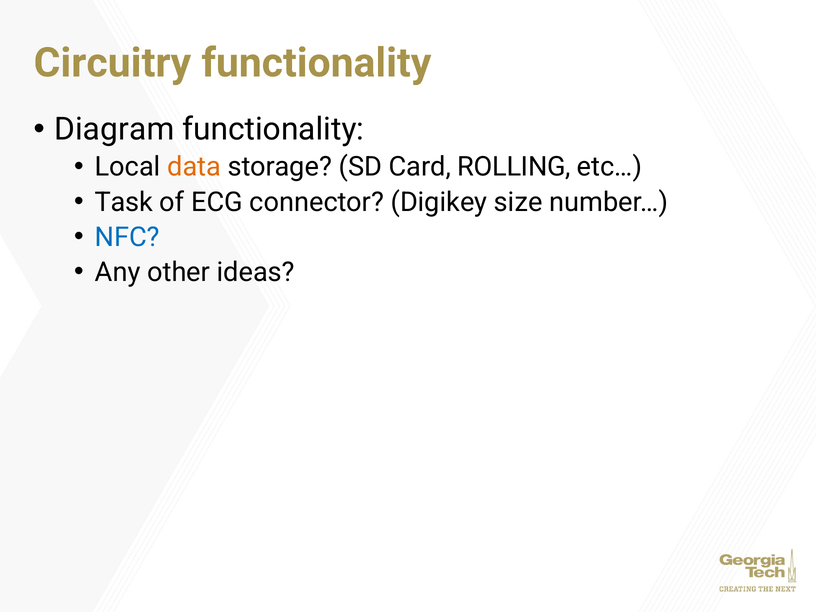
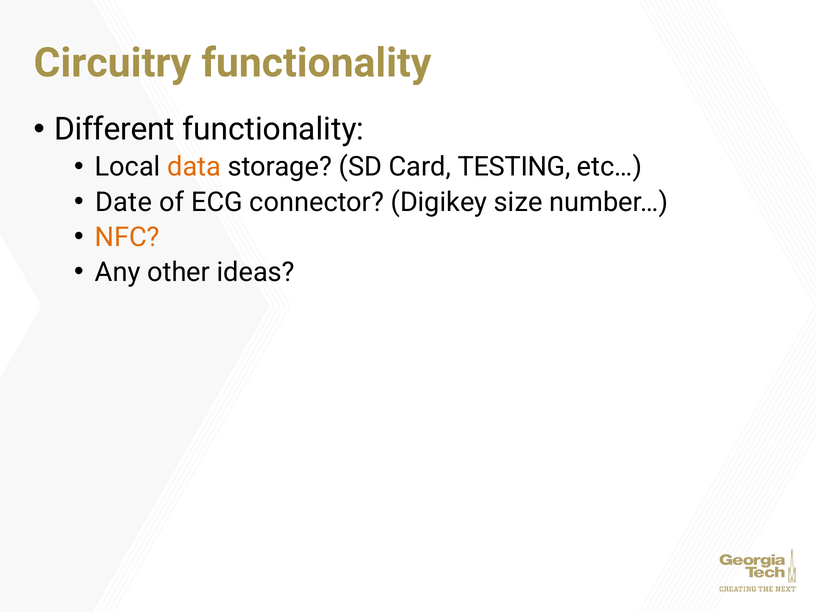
Diagram: Diagram -> Different
ROLLING: ROLLING -> TESTING
Task: Task -> Date
NFC colour: blue -> orange
